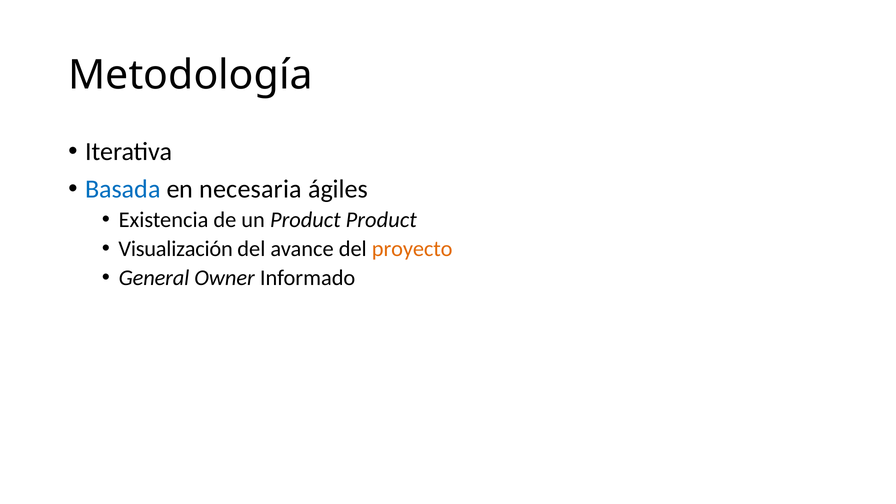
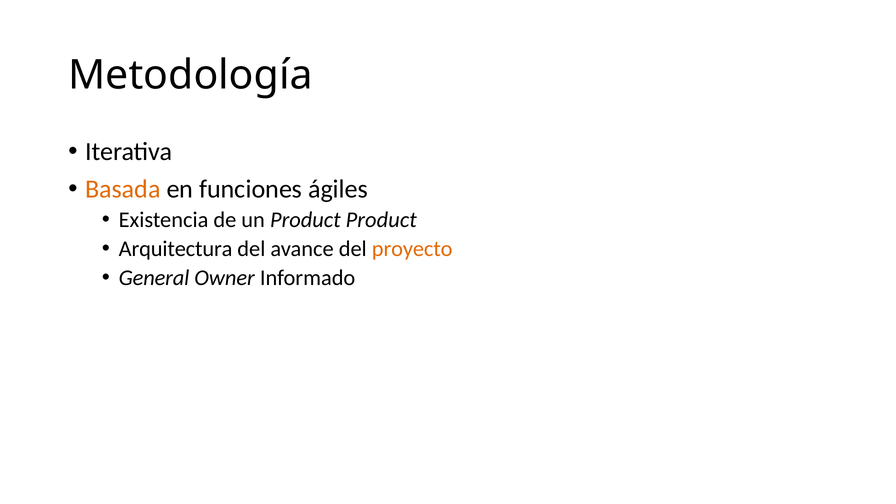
Basada colour: blue -> orange
necesaria: necesaria -> funciones
Visualización: Visualización -> Arquitectura
